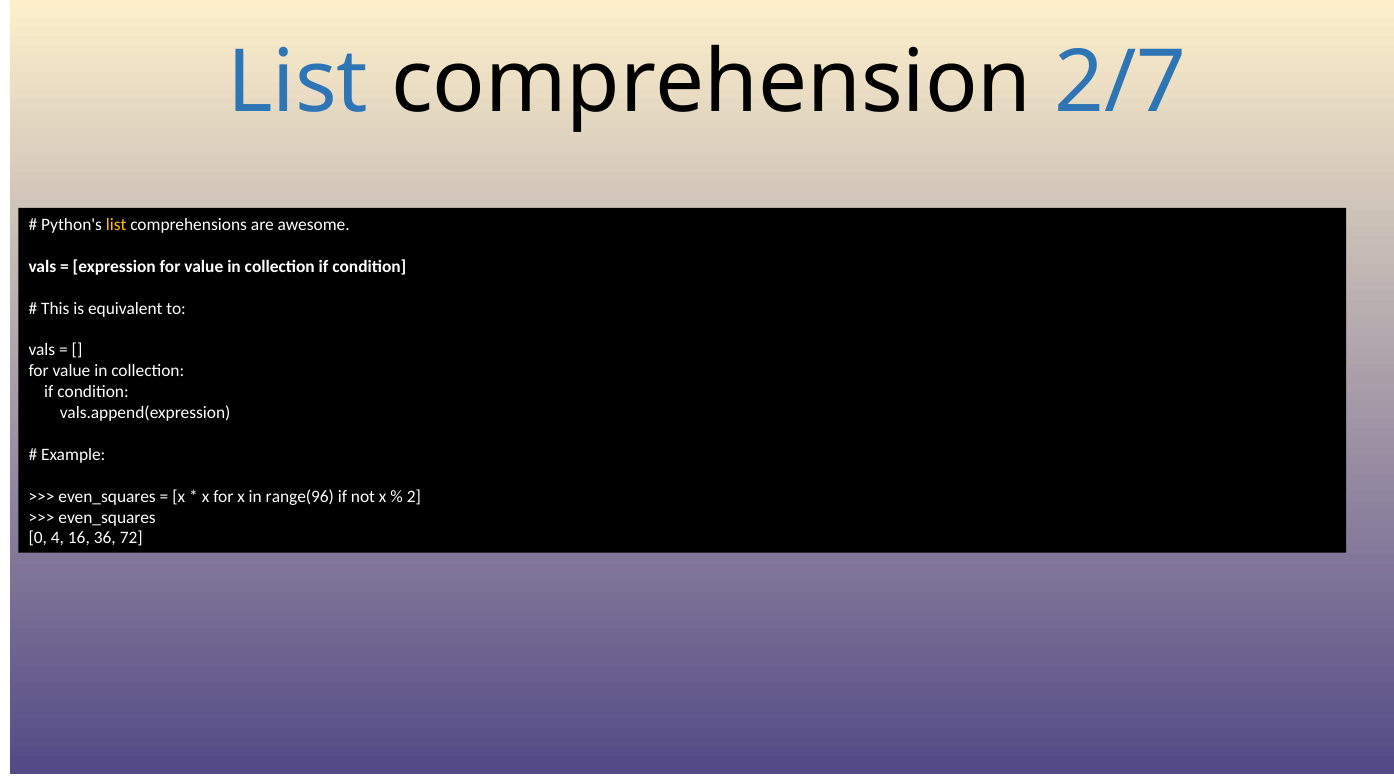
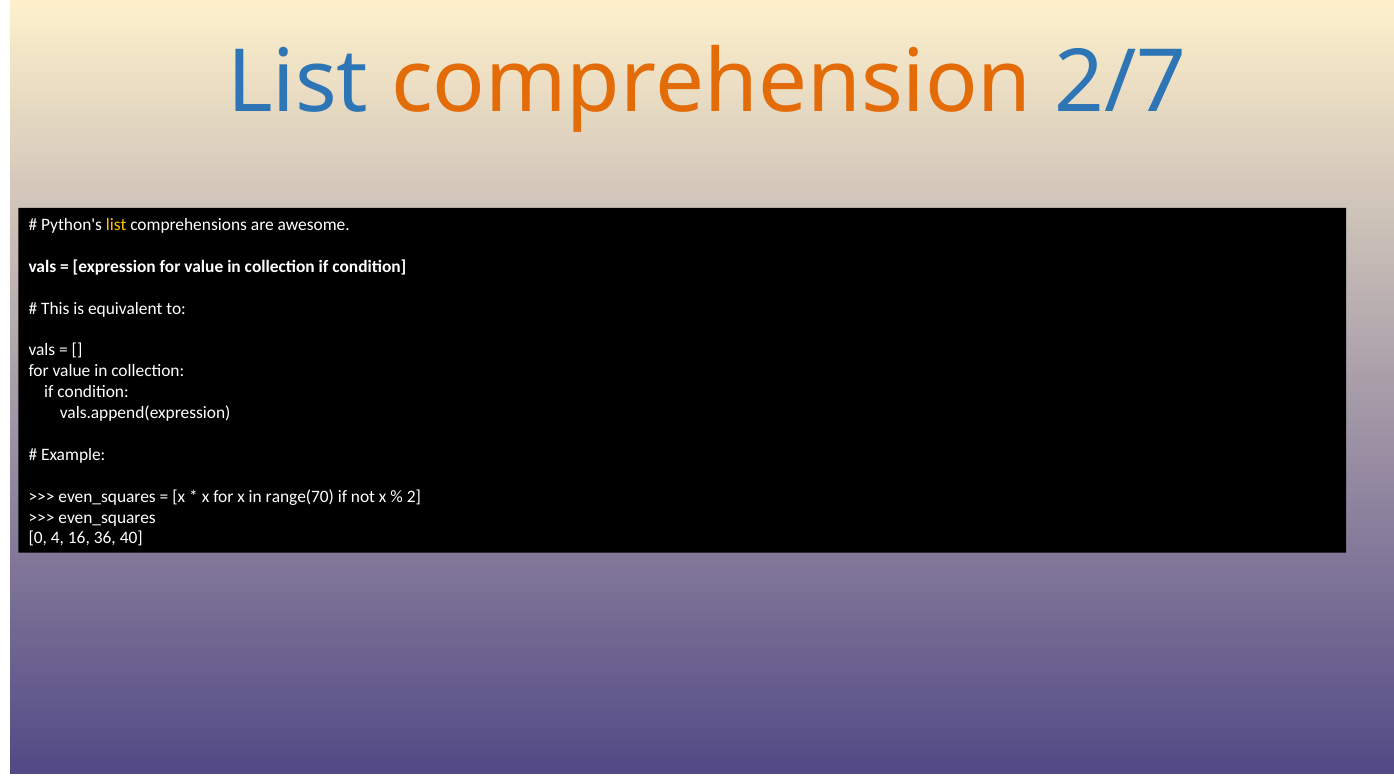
comprehension colour: black -> orange
range(96: range(96 -> range(70
72: 72 -> 40
